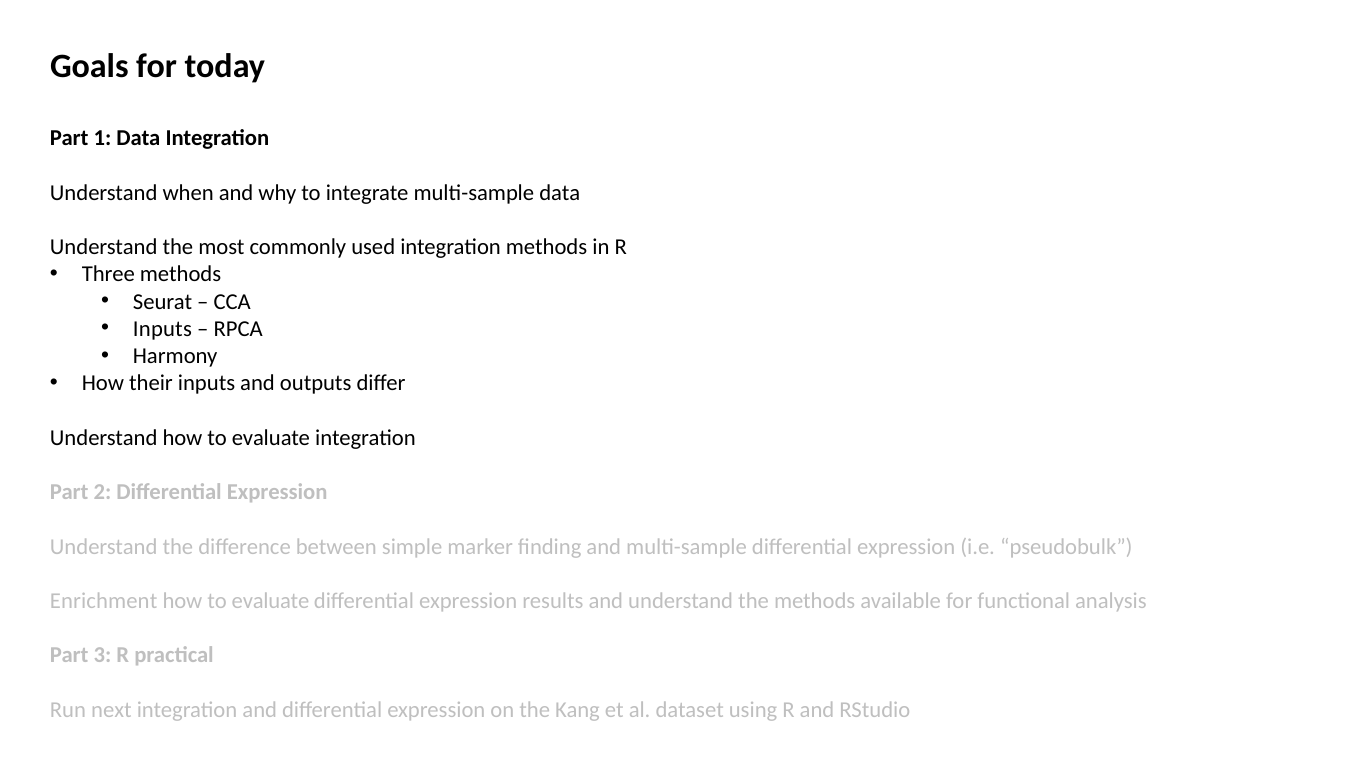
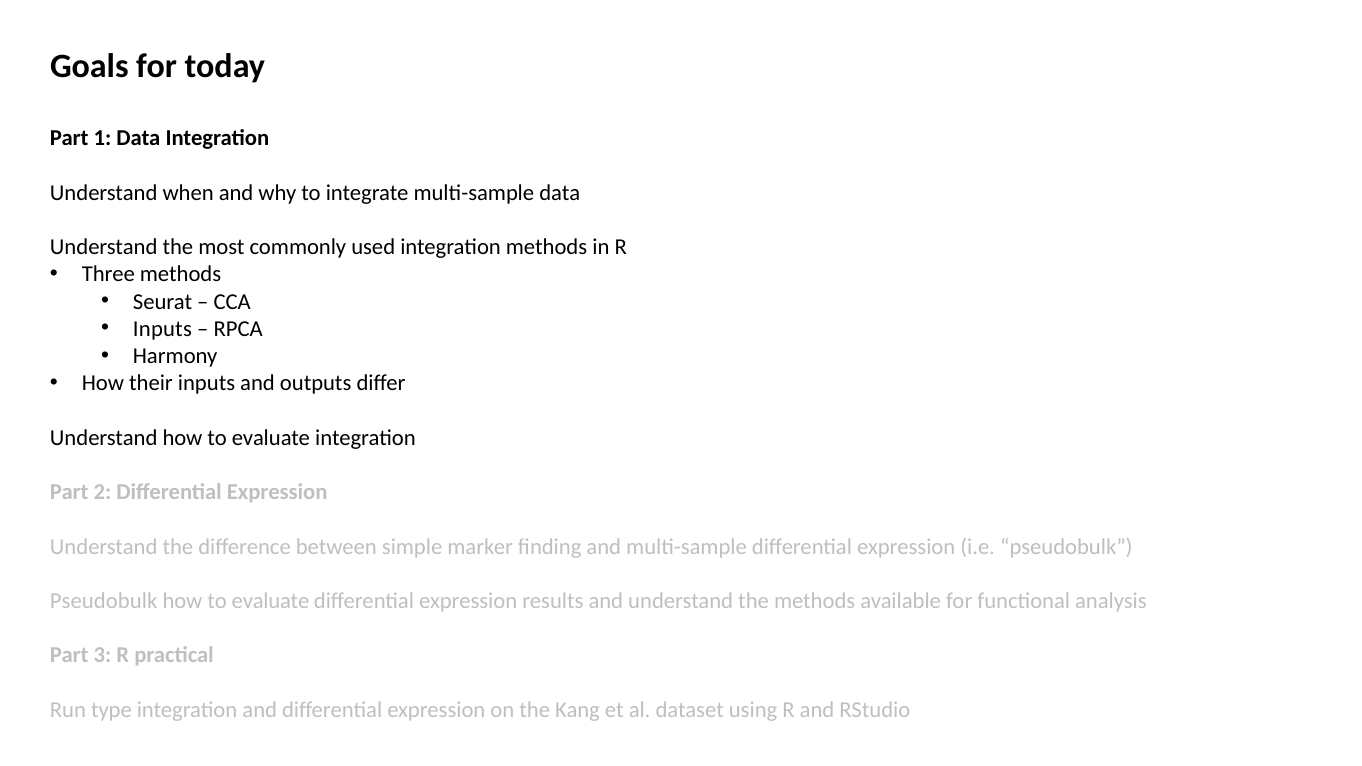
Enrichment at (104, 601): Enrichment -> Pseudobulk
next: next -> type
